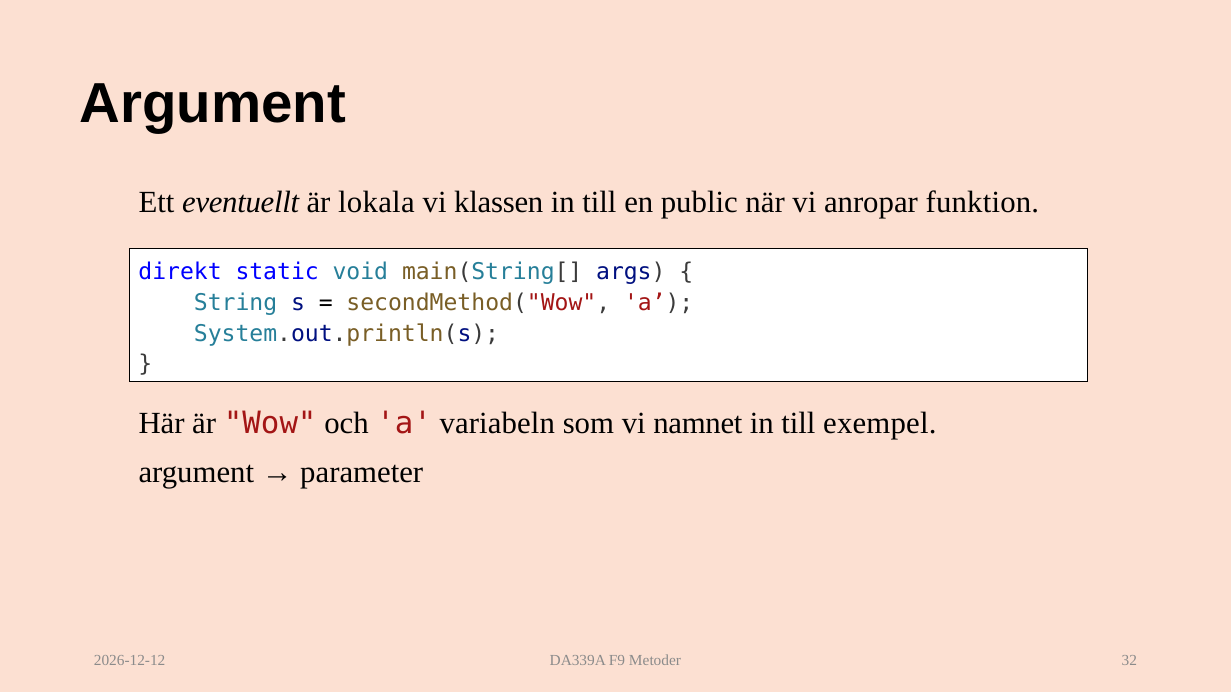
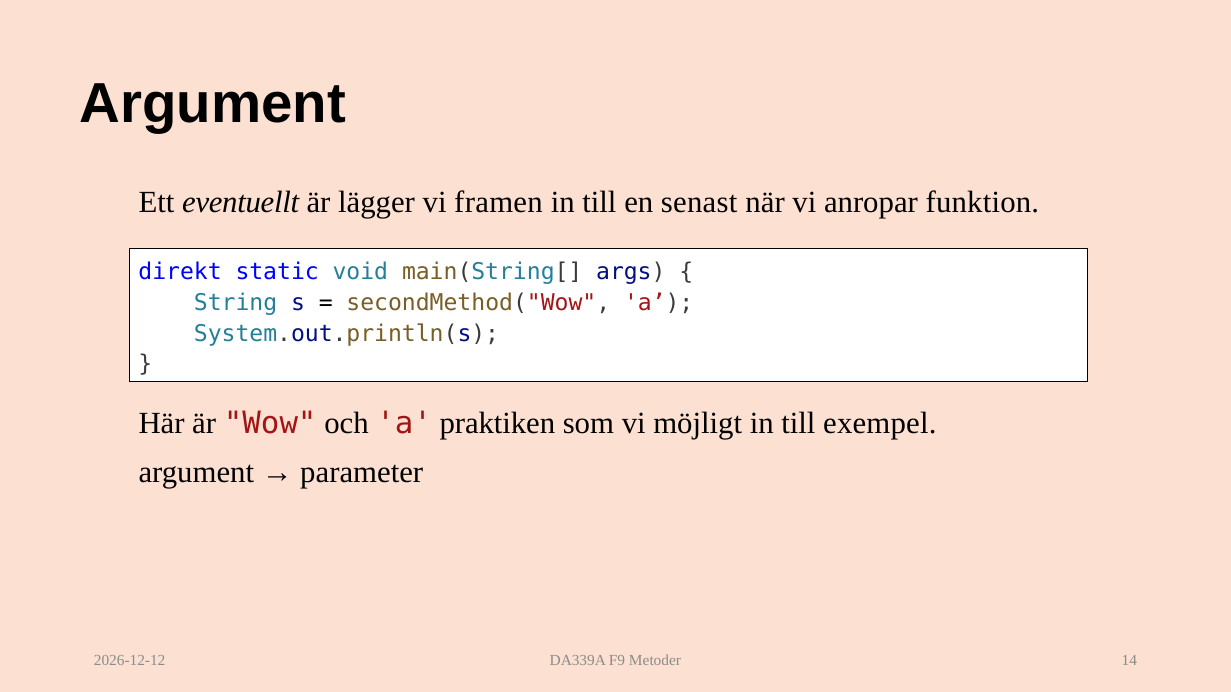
lokala: lokala -> lägger
klassen: klassen -> framen
public: public -> senast
variabeln: variabeln -> praktiken
namnet: namnet -> möjligt
32: 32 -> 14
